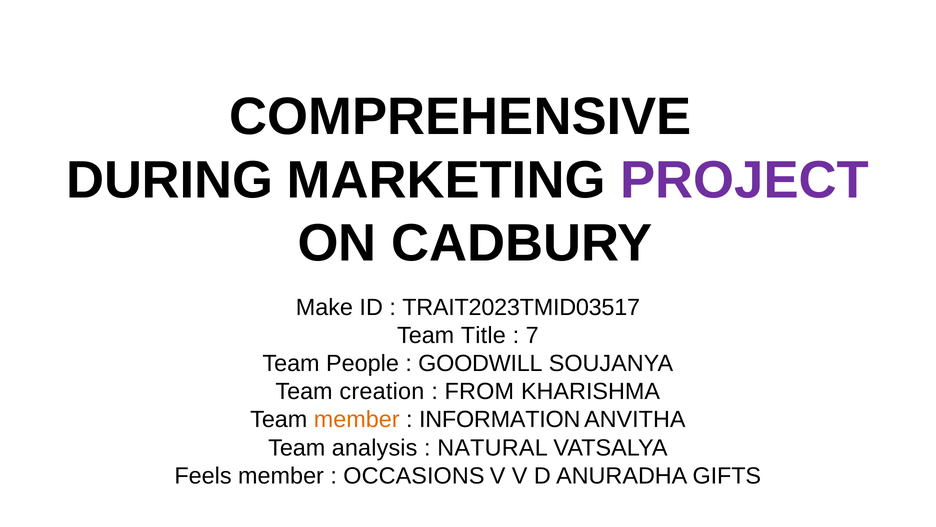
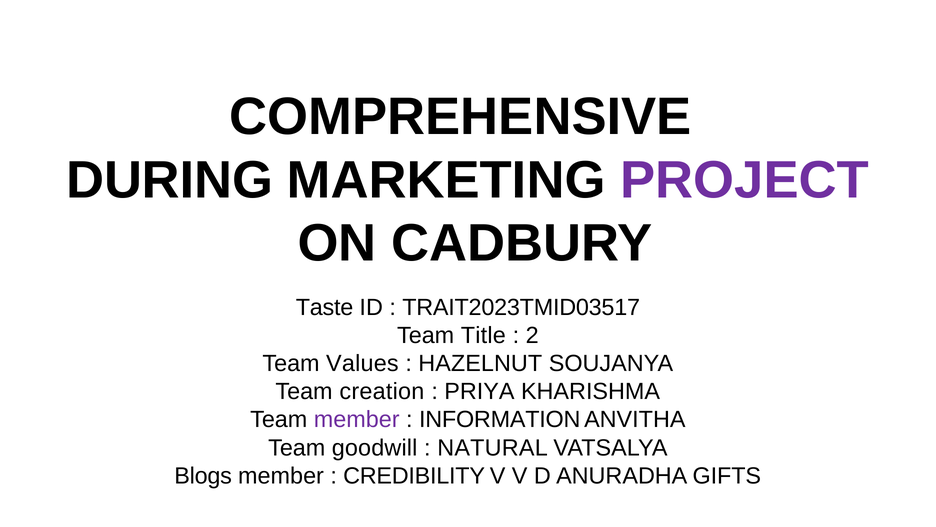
Make: Make -> Taste
7: 7 -> 2
People: People -> Values
GOODWILL: GOODWILL -> HAZELNUT
FROM: FROM -> PRIYA
member at (357, 419) colour: orange -> purple
analysis: analysis -> goodwill
Feels: Feels -> Blogs
OCCASIONS: OCCASIONS -> CREDIBILITY
